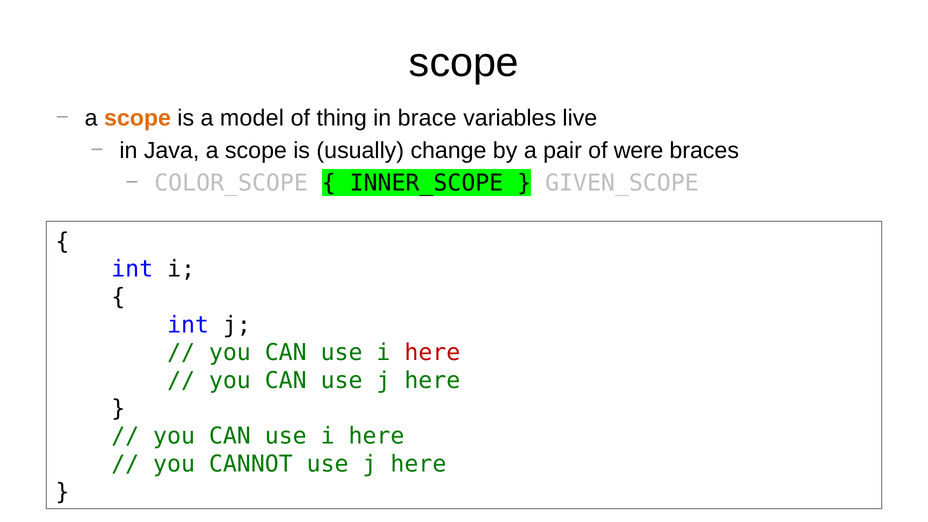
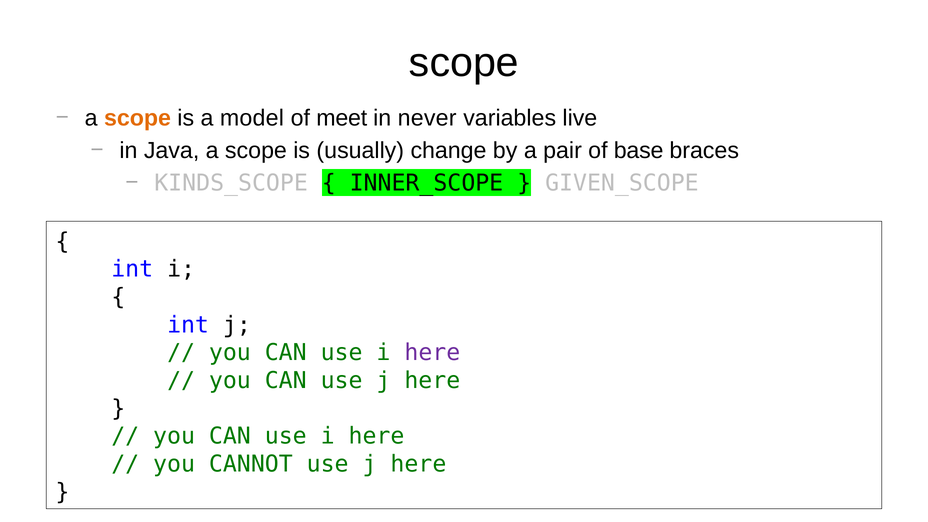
thing: thing -> meet
brace: brace -> never
were: were -> base
COLOR_SCOPE: COLOR_SCOPE -> KINDS_SCOPE
here at (432, 353) colour: red -> purple
